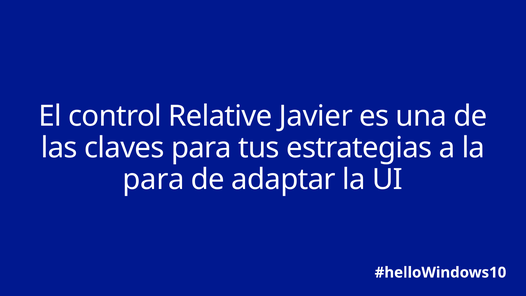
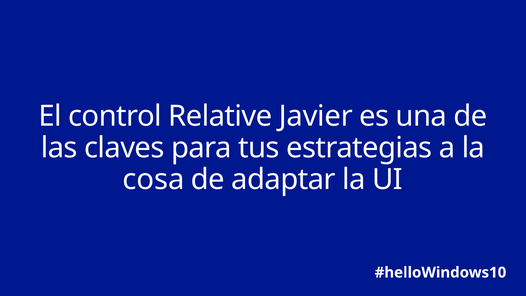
para at (154, 179): para -> cosa
